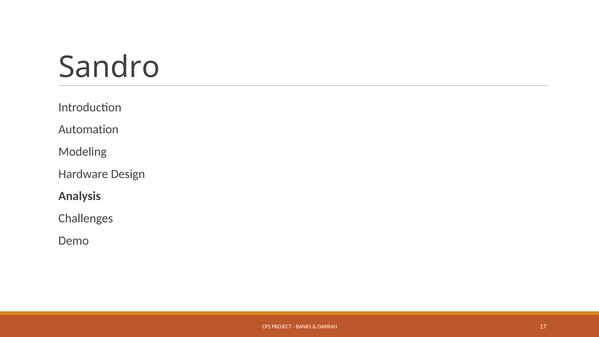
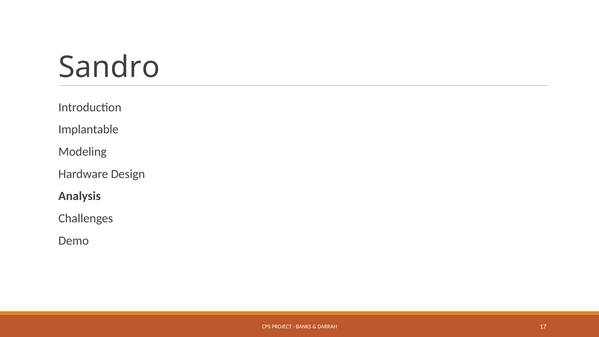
Automation: Automation -> Implantable
